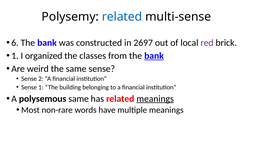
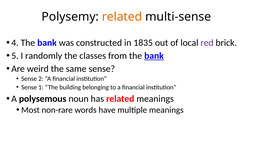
related at (122, 17) colour: blue -> orange
6: 6 -> 4
2697: 2697 -> 1835
1 at (15, 56): 1 -> 5
organized: organized -> randomly
polysemous same: same -> noun
meanings at (155, 99) underline: present -> none
